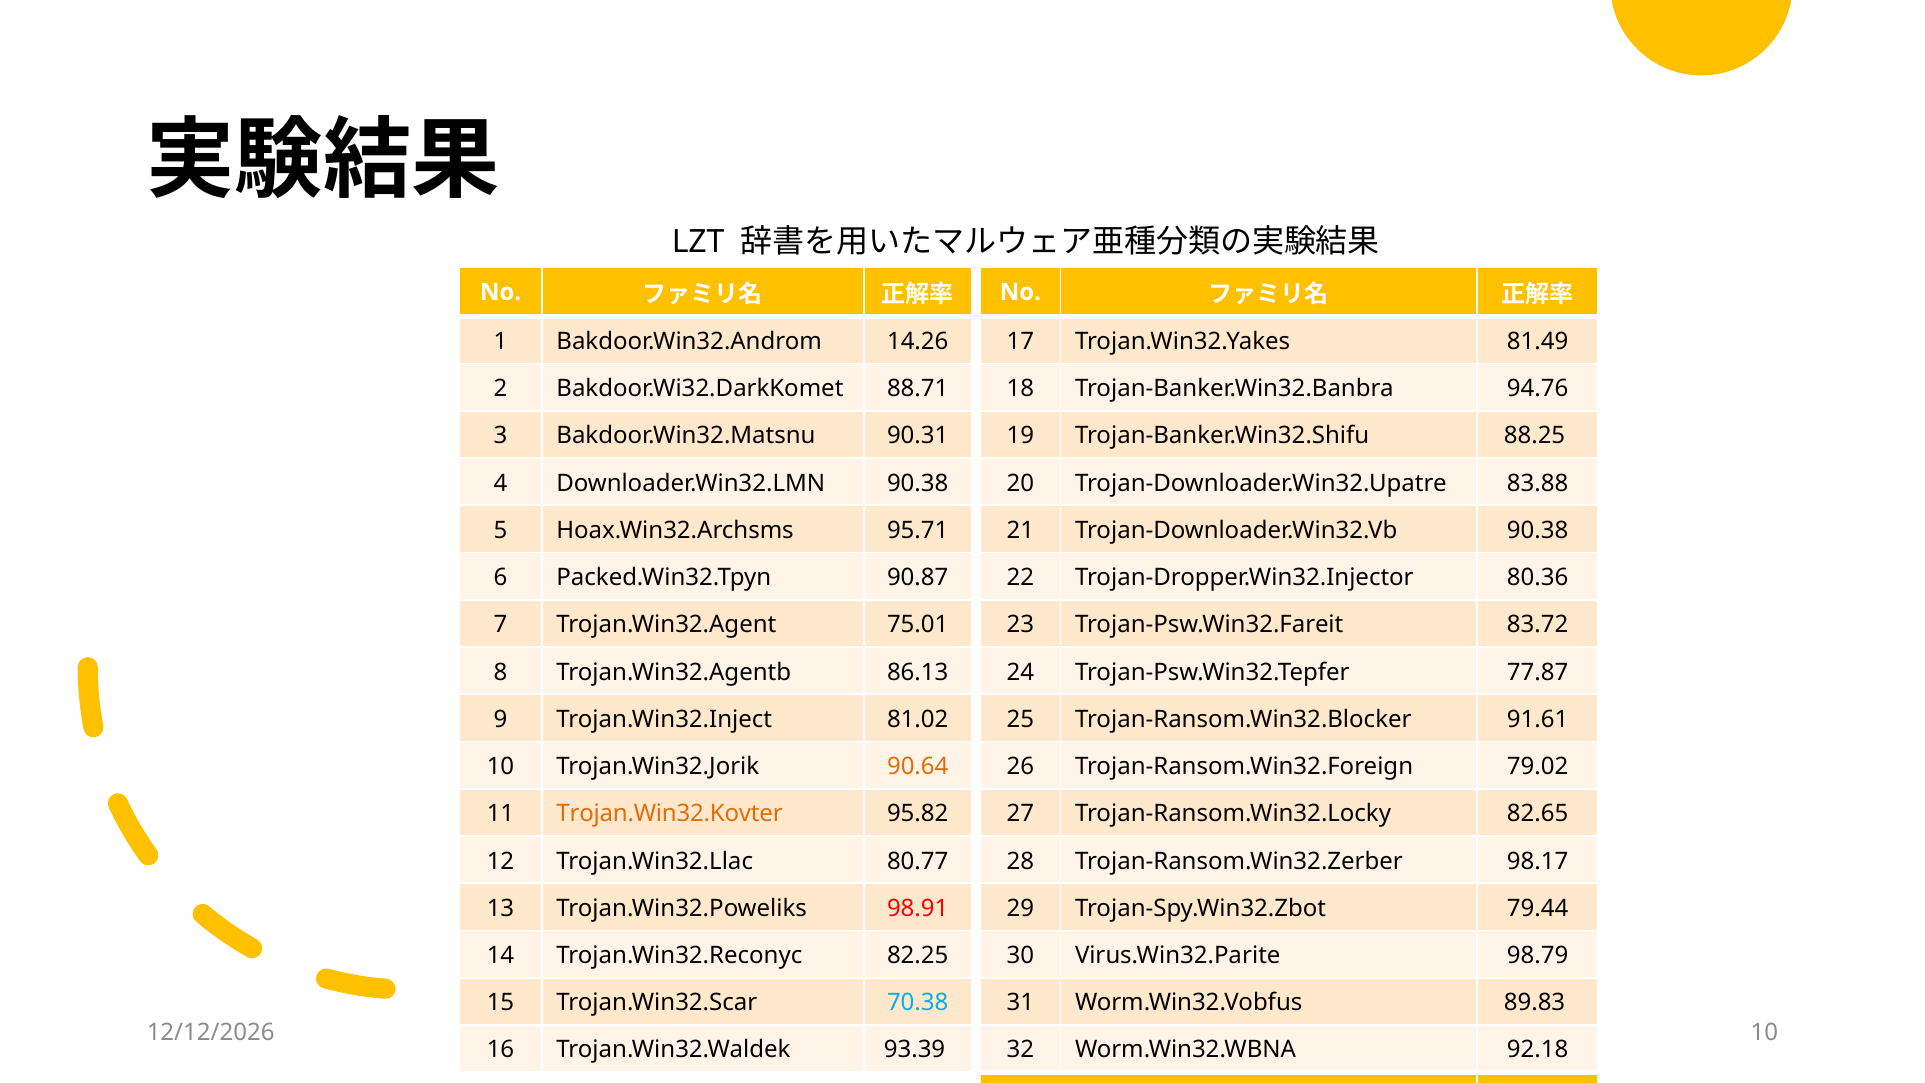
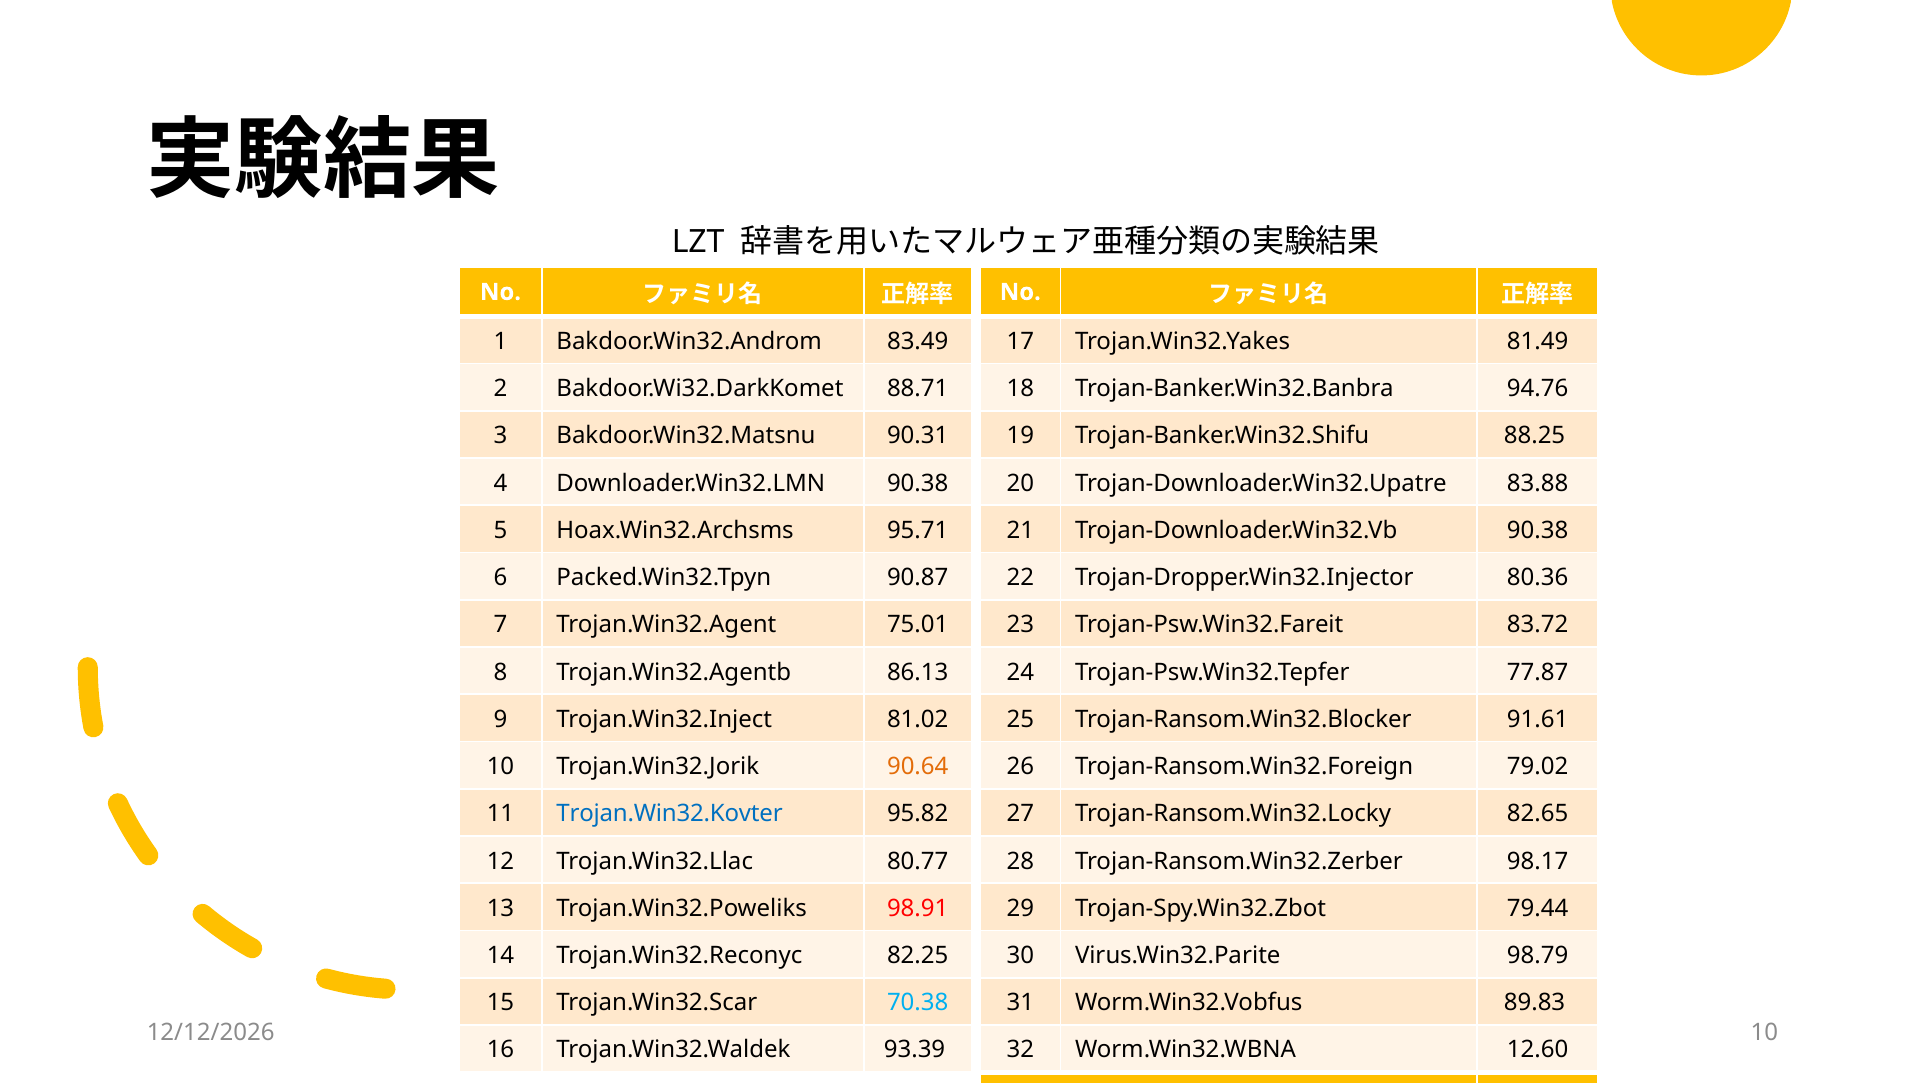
14.26: 14.26 -> 83.49
Trojan.Win32.Kovter colour: orange -> blue
92.18: 92.18 -> 12.60
